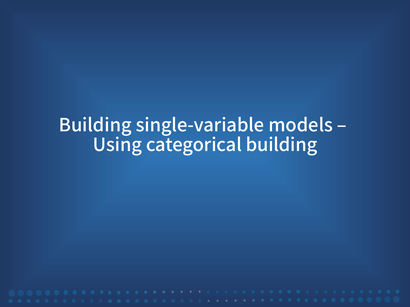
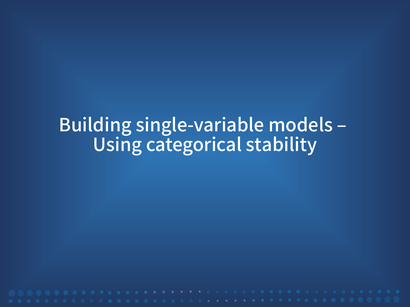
categorical building: building -> stability
